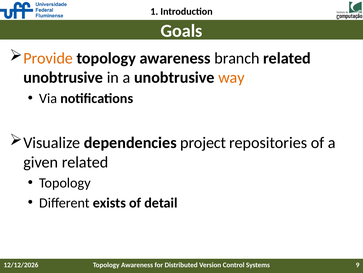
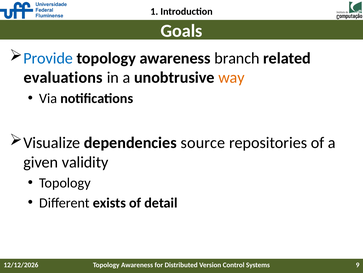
Provide colour: orange -> blue
unobtrusive at (63, 77): unobtrusive -> evaluations
project: project -> source
given related: related -> validity
